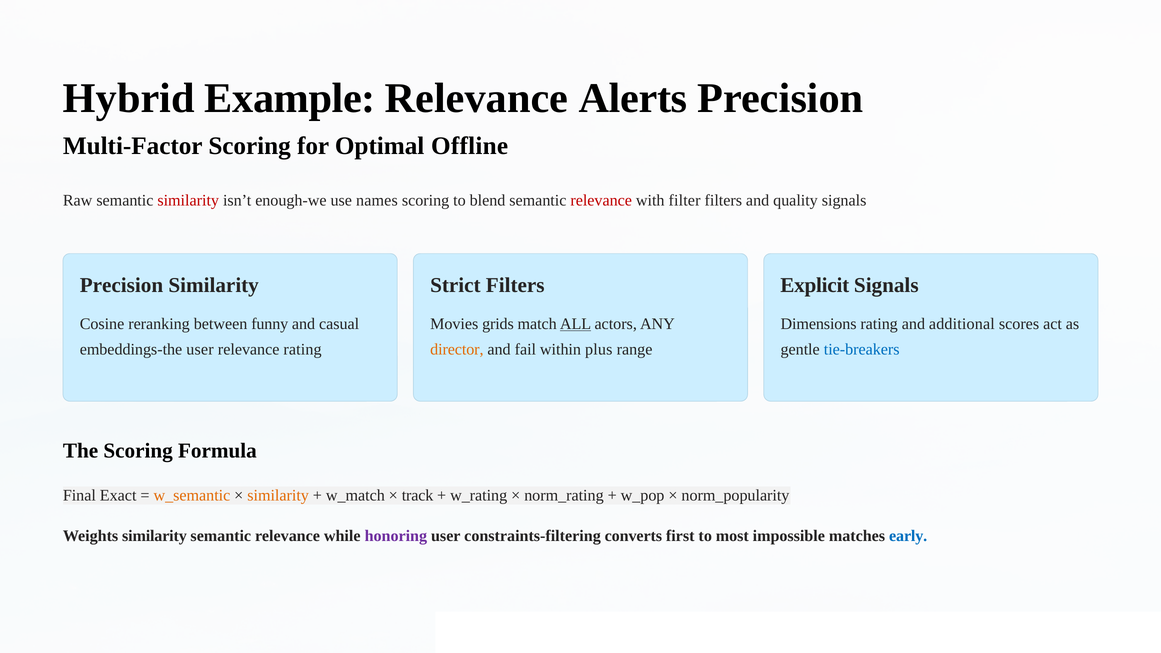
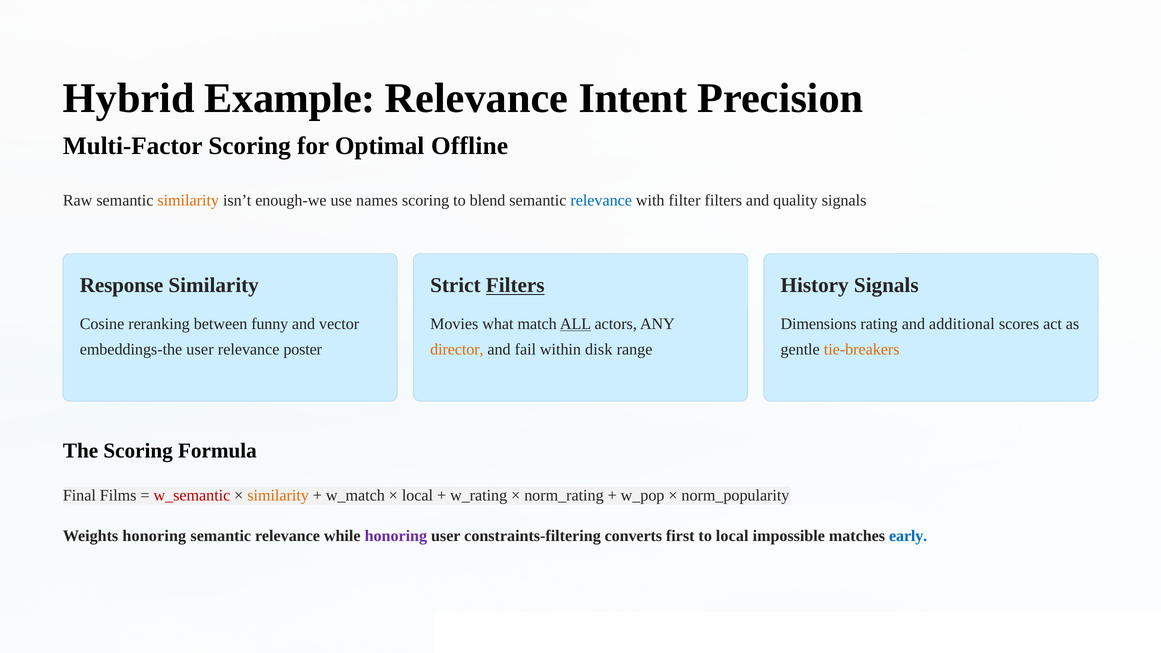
Alerts: Alerts -> Intent
similarity at (188, 201) colour: red -> orange
relevance at (601, 201) colour: red -> blue
Precision at (121, 285): Precision -> Response
Filters at (515, 285) underline: none -> present
Explicit: Explicit -> History
casual: casual -> vector
grids: grids -> what
relevance rating: rating -> poster
plus: plus -> disk
tie-breakers colour: blue -> orange
Exact: Exact -> Films
w_semantic colour: orange -> red
track at (418, 496): track -> local
Weights similarity: similarity -> honoring
to most: most -> local
